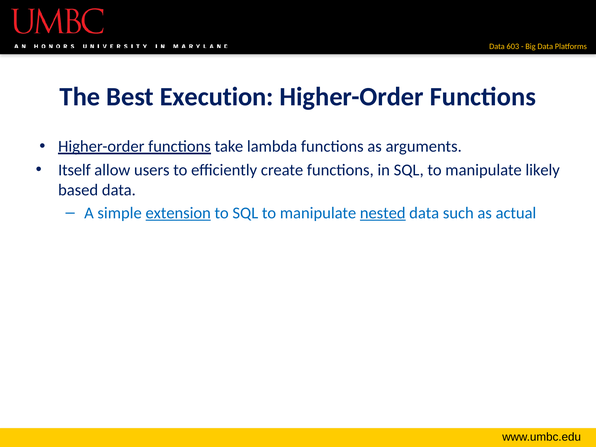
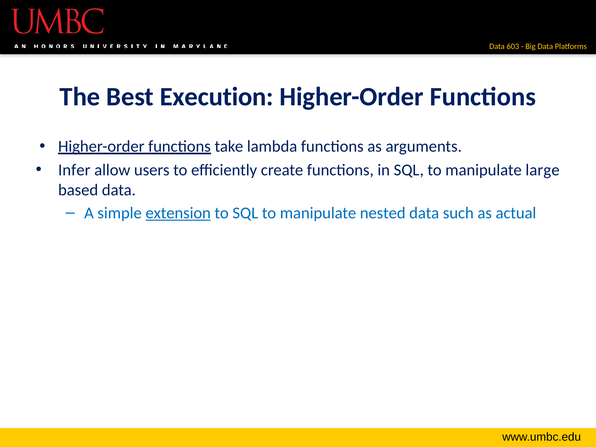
Itself: Itself -> Infer
likely: likely -> large
nested underline: present -> none
